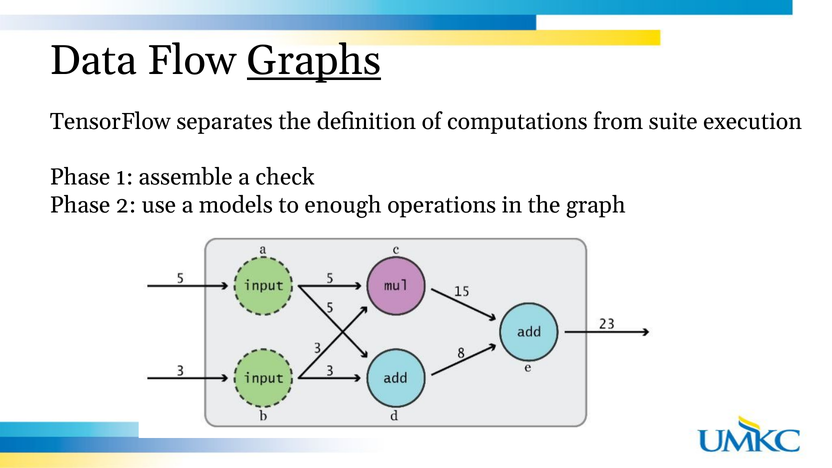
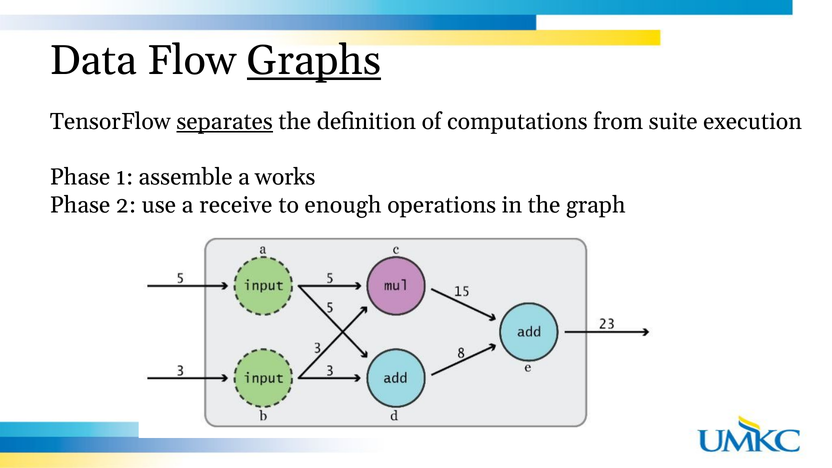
separates underline: none -> present
check: check -> works
models: models -> receive
